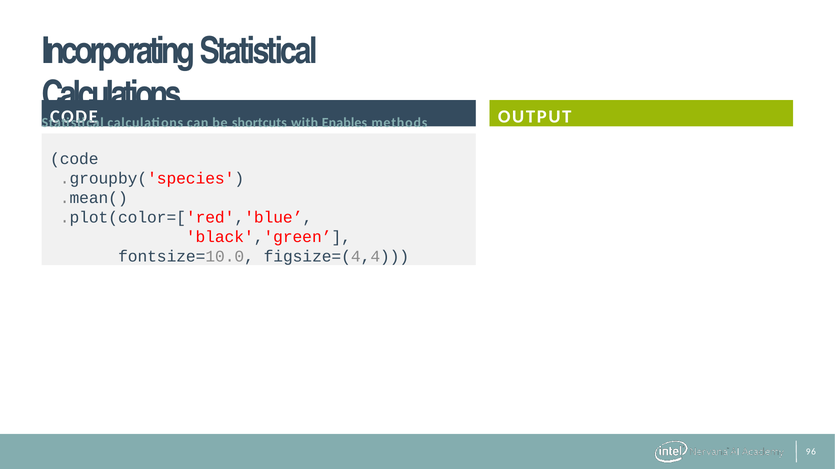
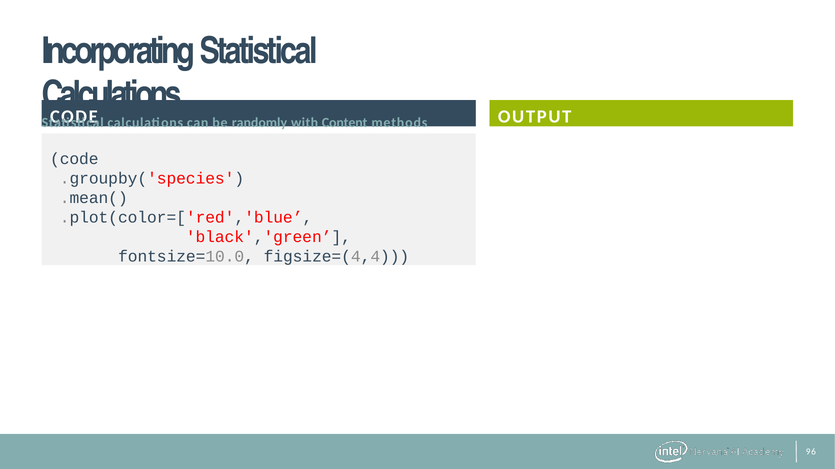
shortcuts: shortcuts -> randomly
Enables: Enables -> Content
